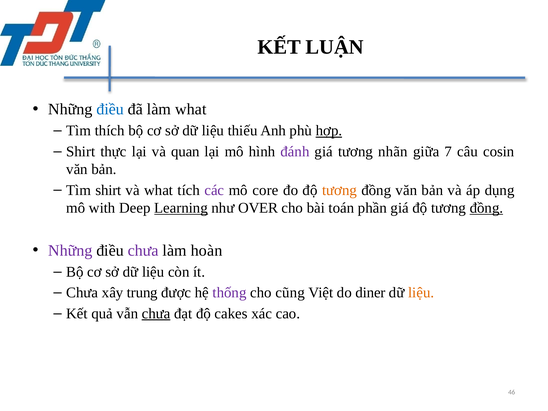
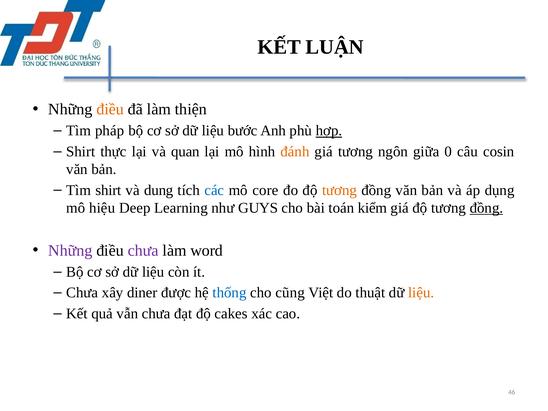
điều at (110, 109) colour: blue -> orange
làm what: what -> thiện
thích: thích -> pháp
thiếu: thiếu -> bước
đánh colour: purple -> orange
nhãn: nhãn -> ngôn
7: 7 -> 0
và what: what -> dung
các colour: purple -> blue
with: with -> hiệu
Learning underline: present -> none
OVER: OVER -> GUYS
phần: phần -> kiểm
hoàn: hoàn -> word
trung: trung -> diner
thống colour: purple -> blue
diner: diner -> thuật
chưa at (156, 314) underline: present -> none
